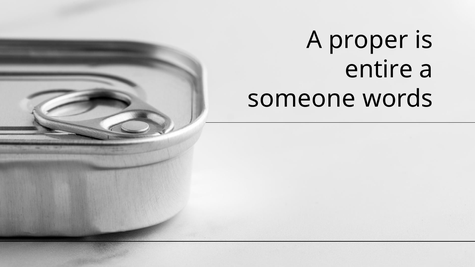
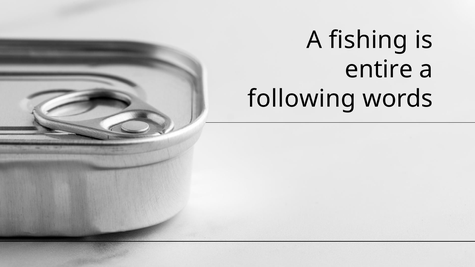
proper: proper -> fishing
someone: someone -> following
